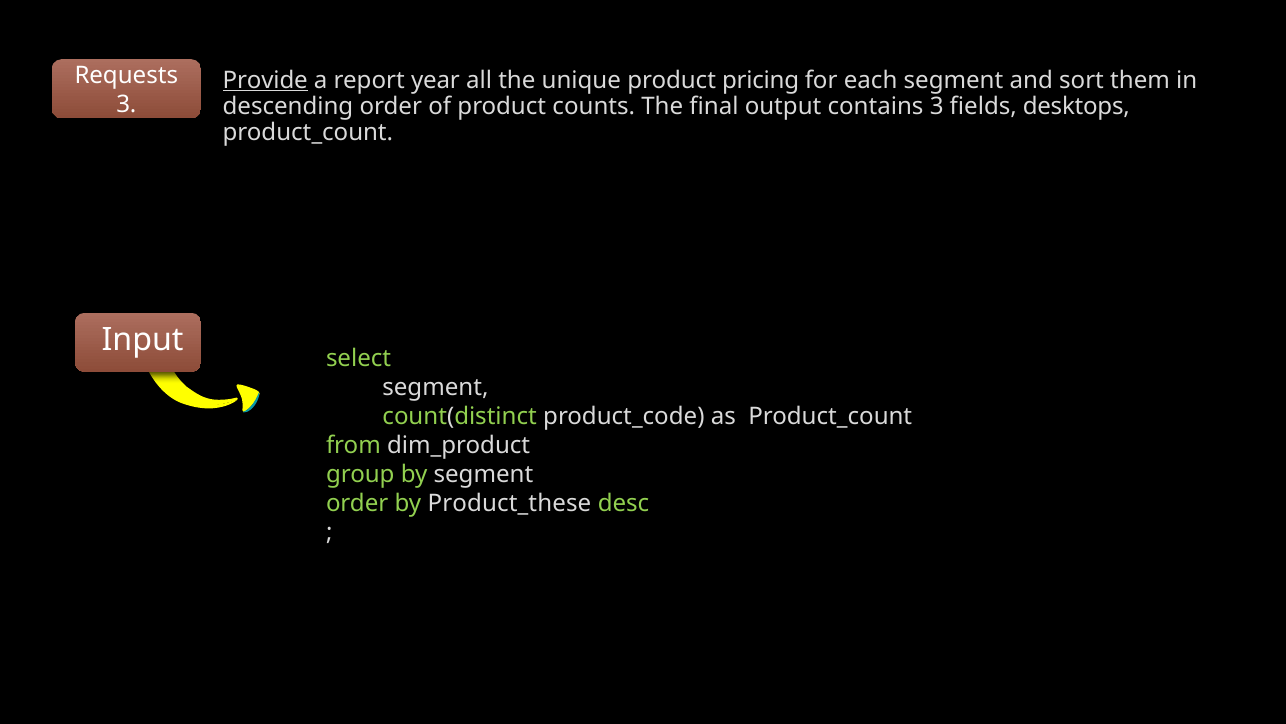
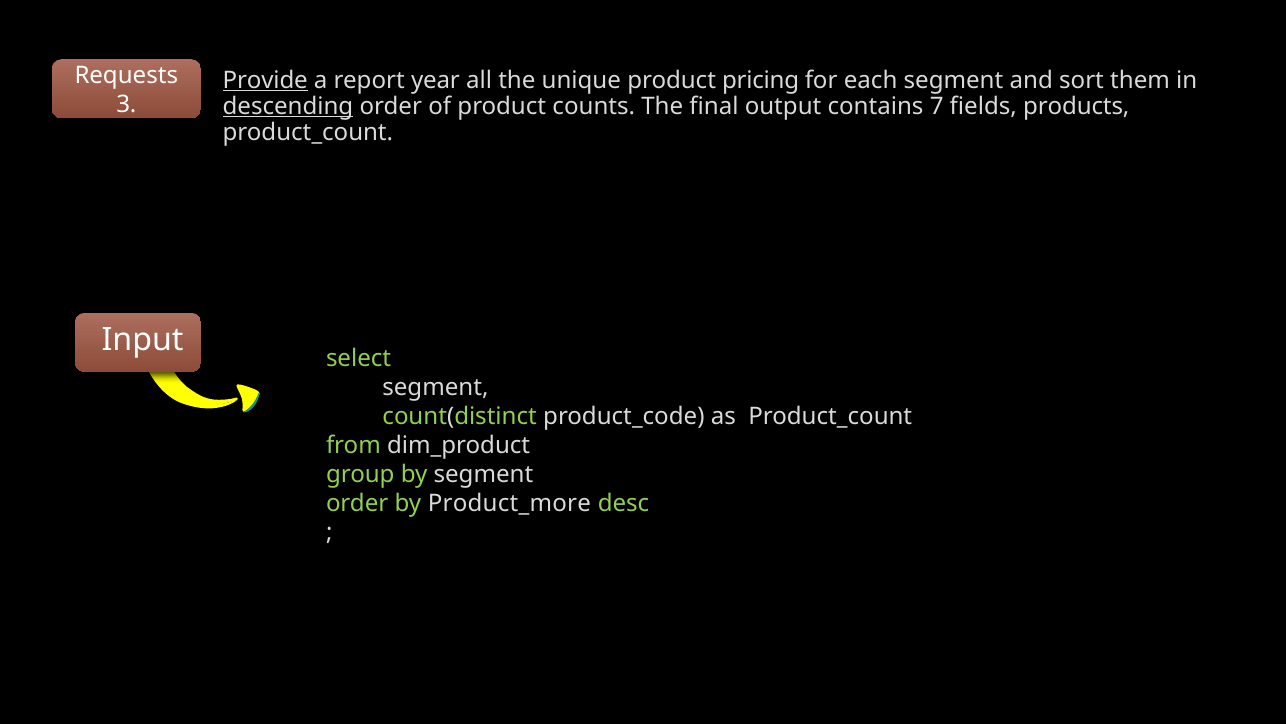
descending underline: none -> present
contains 3: 3 -> 7
desktops: desktops -> products
Product_these: Product_these -> Product_more
